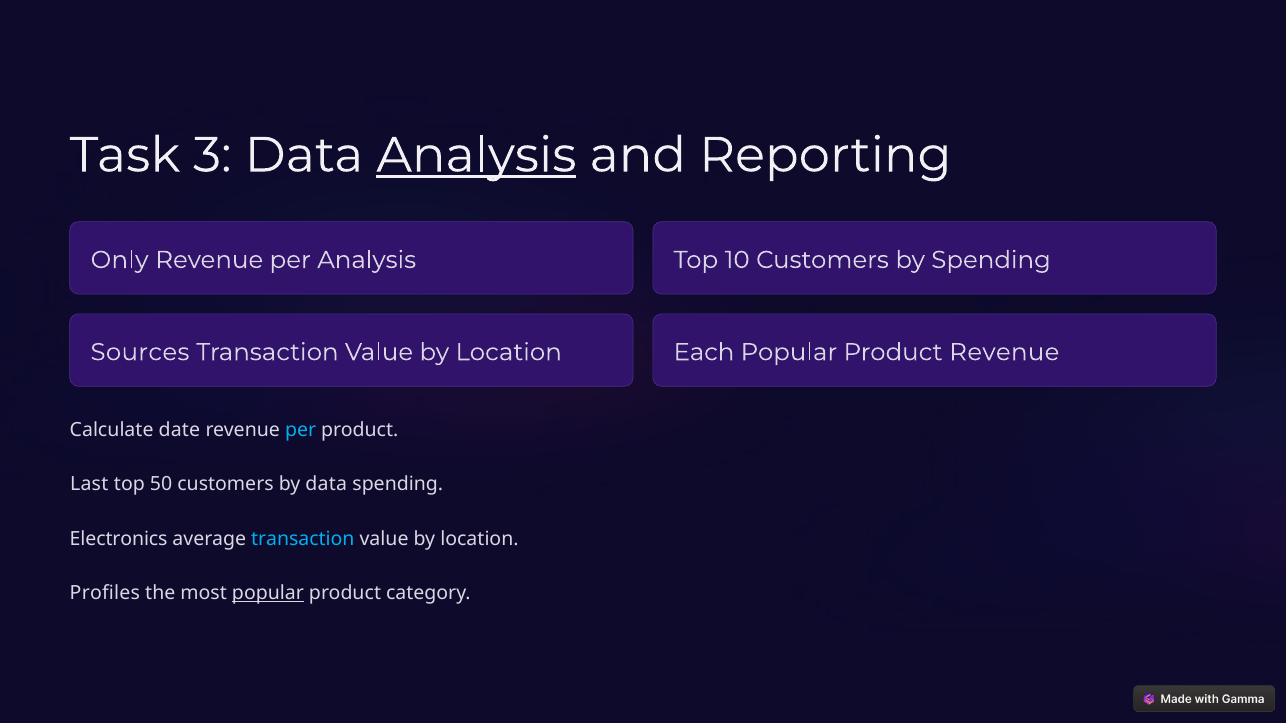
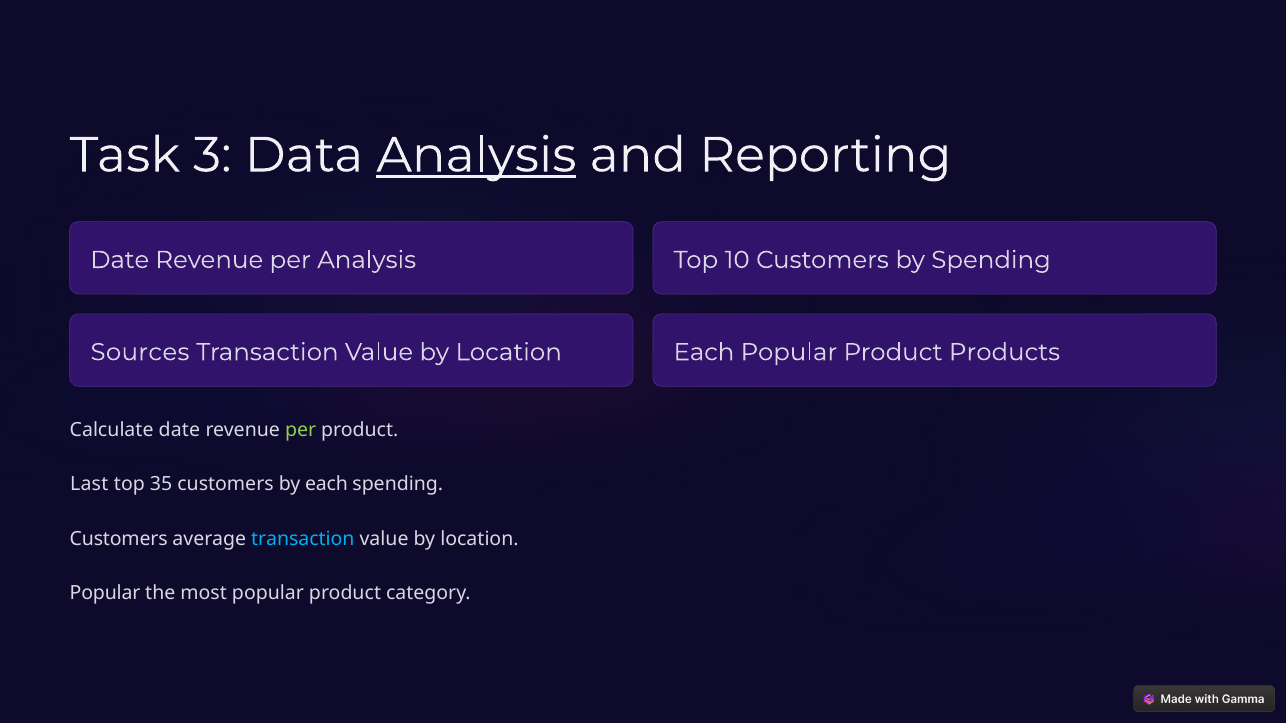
Only at (120, 260): Only -> Date
Product Revenue: Revenue -> Products
per at (301, 430) colour: light blue -> light green
50: 50 -> 35
by data: data -> each
Electronics at (119, 539): Electronics -> Customers
Profiles at (105, 593): Profiles -> Popular
popular at (268, 593) underline: present -> none
